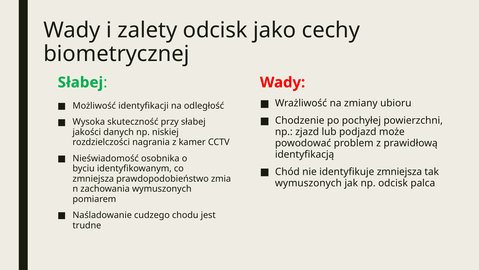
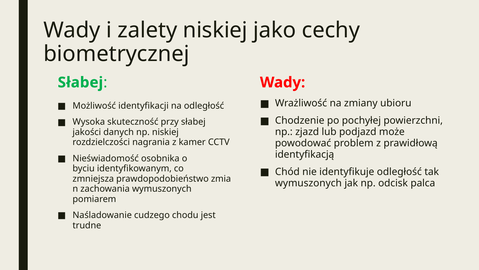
zalety odcisk: odcisk -> niskiej
identyfikuje zmniejsza: zmniejsza -> odległość
